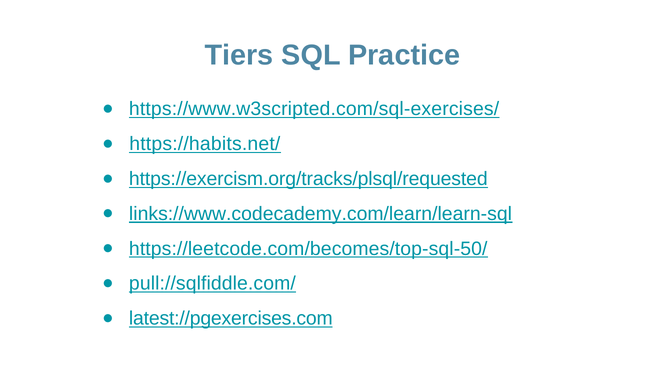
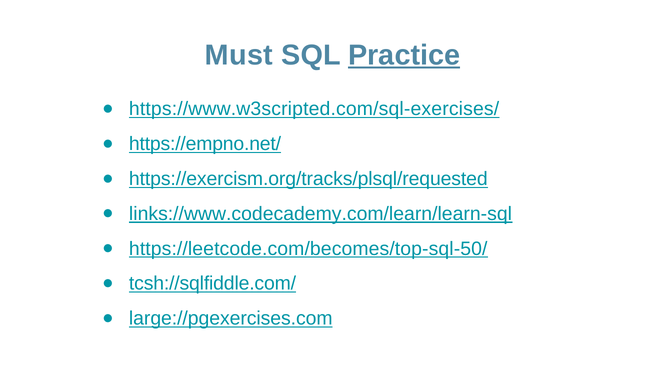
Tiers: Tiers -> Must
Practice underline: none -> present
https://habits.net/: https://habits.net/ -> https://empno.net/
pull://sqlfiddle.com/: pull://sqlfiddle.com/ -> tcsh://sqlfiddle.com/
latest://pgexercises.com: latest://pgexercises.com -> large://pgexercises.com
